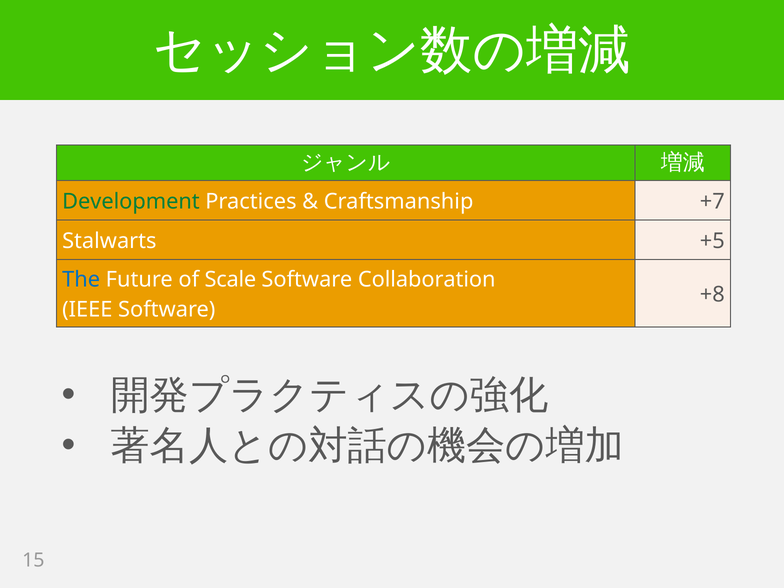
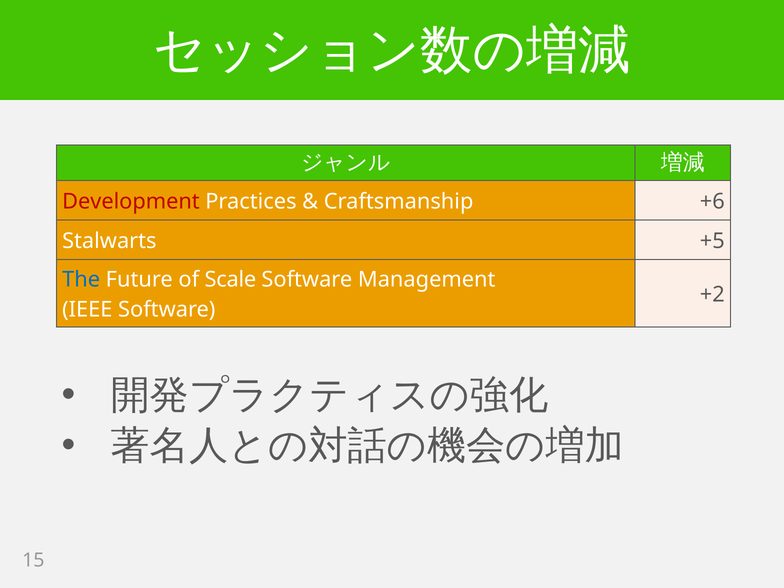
Development colour: green -> red
+7: +7 -> +6
Collaboration: Collaboration -> Management
+8: +8 -> +2
